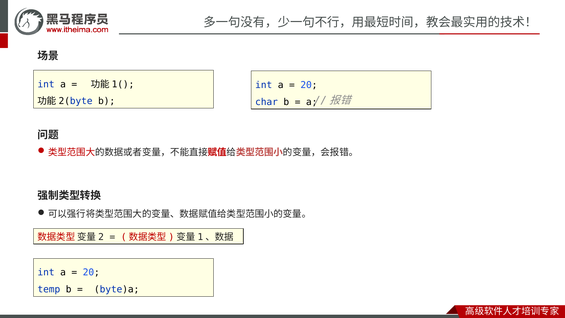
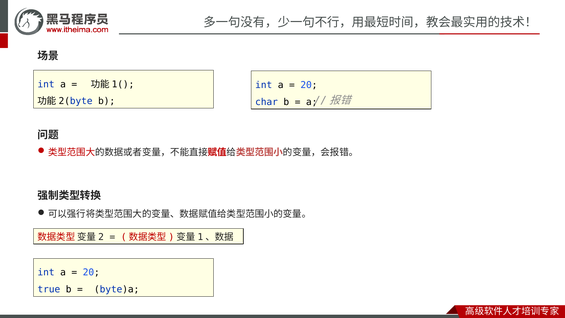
temp: temp -> true
